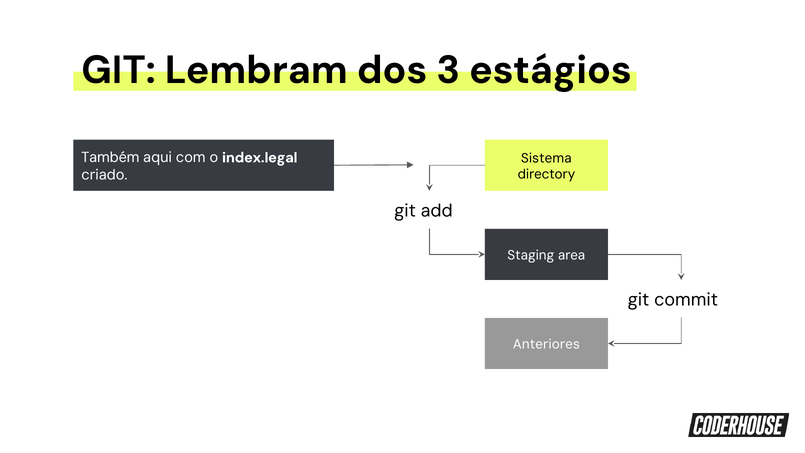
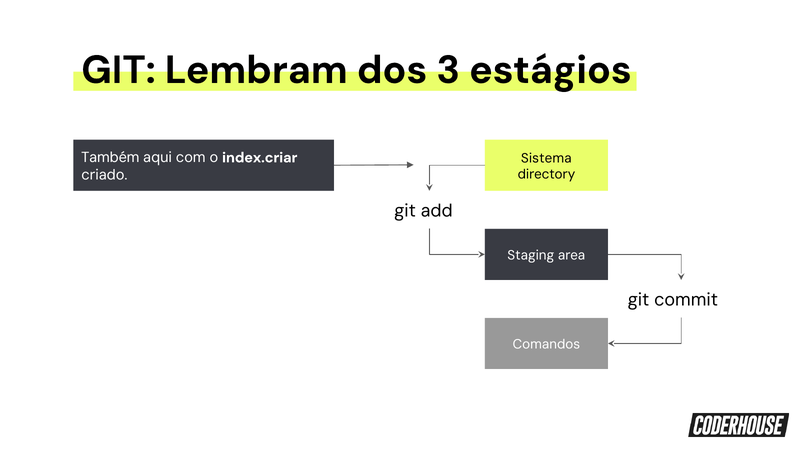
index.legal: index.legal -> index.criar
Anteriores: Anteriores -> Comandos
